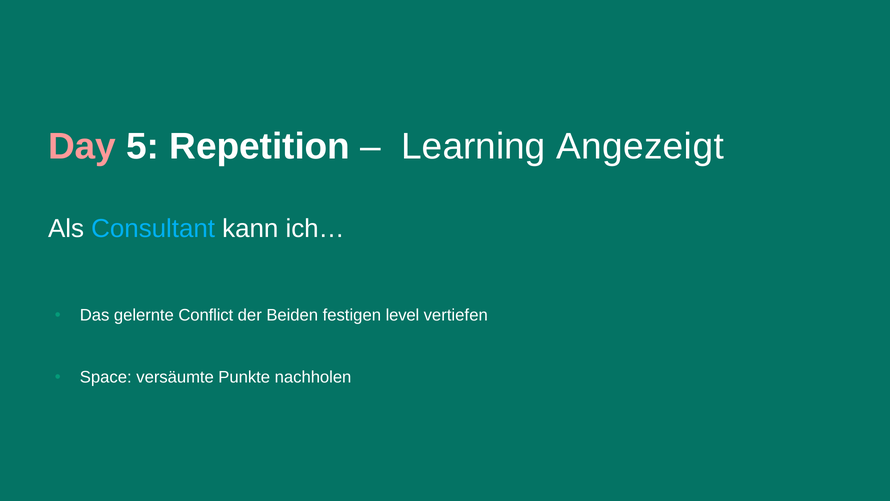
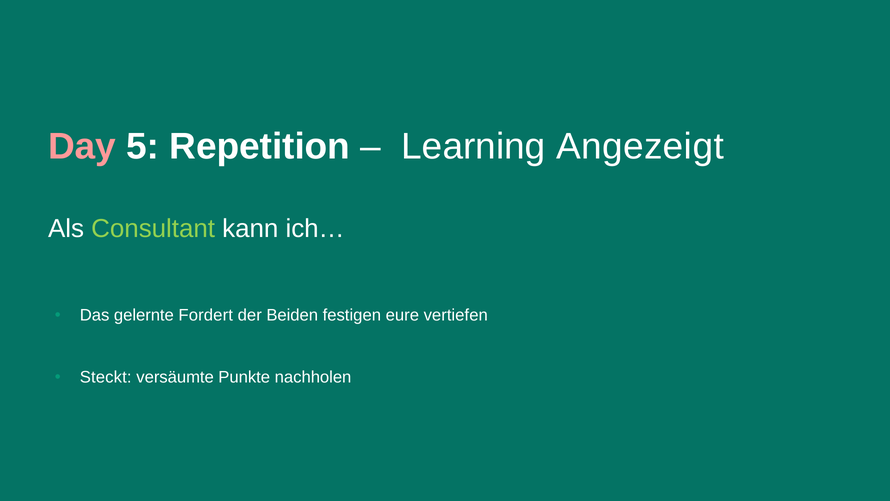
Consultant colour: light blue -> light green
Conflict: Conflict -> Fordert
level: level -> eure
Space: Space -> Steckt
